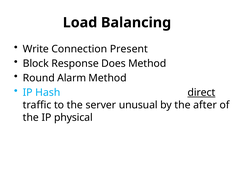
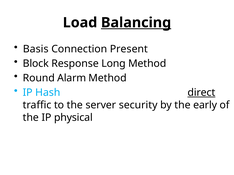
Balancing underline: none -> present
Write: Write -> Basis
Does: Does -> Long
unusual: unusual -> security
after: after -> early
